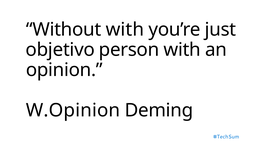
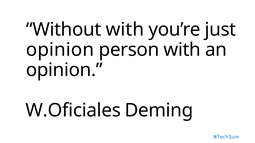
objetivo at (60, 50): objetivo -> opinion
W.Opinion: W.Opinion -> W.Oficiales
